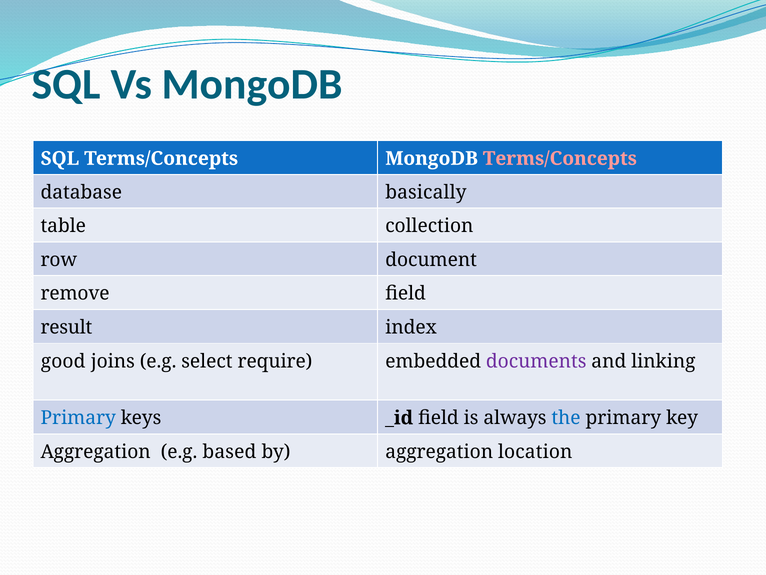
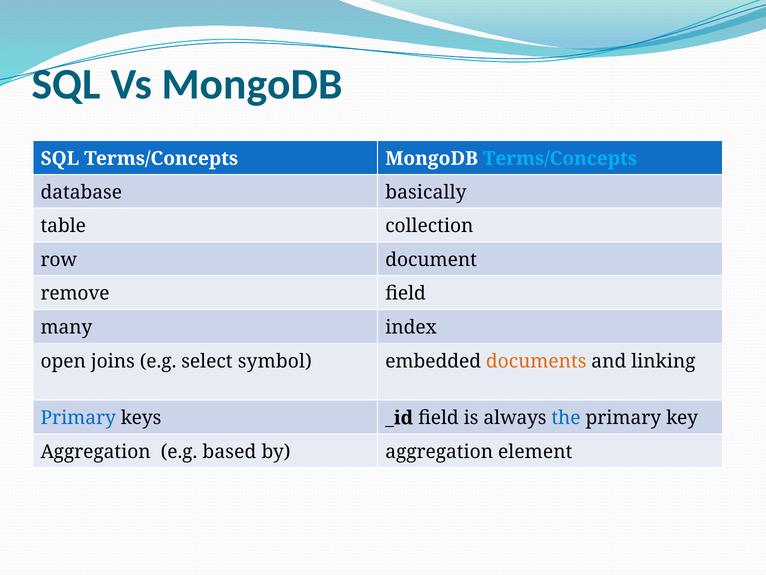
Terms/Concepts at (560, 158) colour: pink -> light blue
result: result -> many
good: good -> open
require: require -> symbol
documents colour: purple -> orange
location: location -> element
